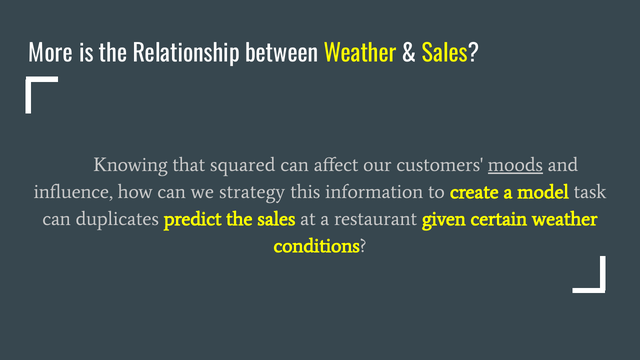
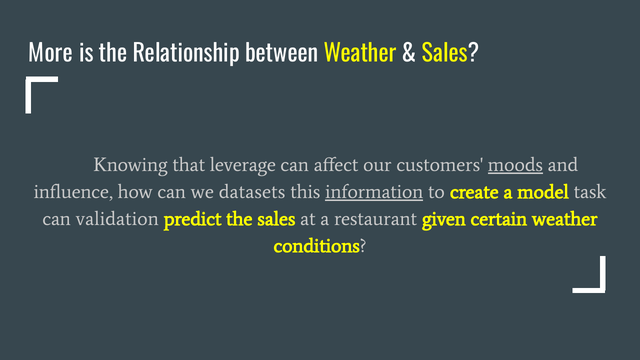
squared: squared -> leverage
strategy: strategy -> datasets
information underline: none -> present
duplicates: duplicates -> validation
